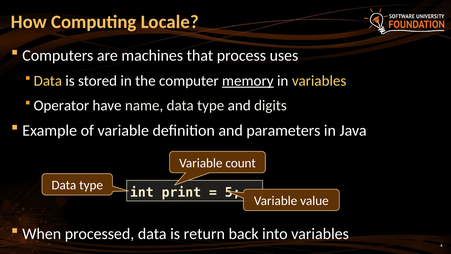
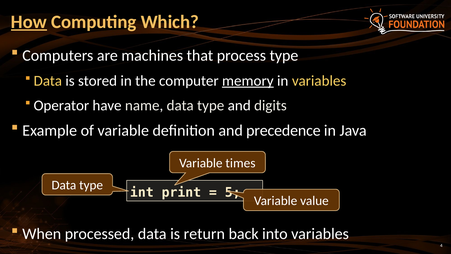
How underline: none -> present
Locale: Locale -> Which
process uses: uses -> type
parameters: parameters -> precedence
count: count -> times
